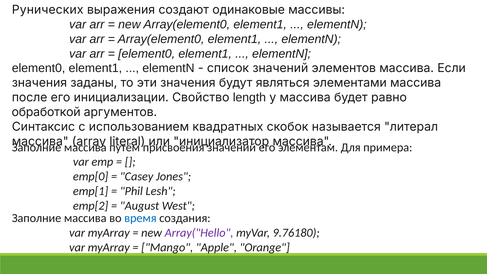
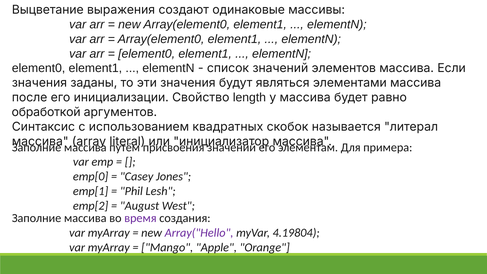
Рунических: Рунических -> Выцветание
время colour: blue -> purple
9.76180: 9.76180 -> 4.19804
